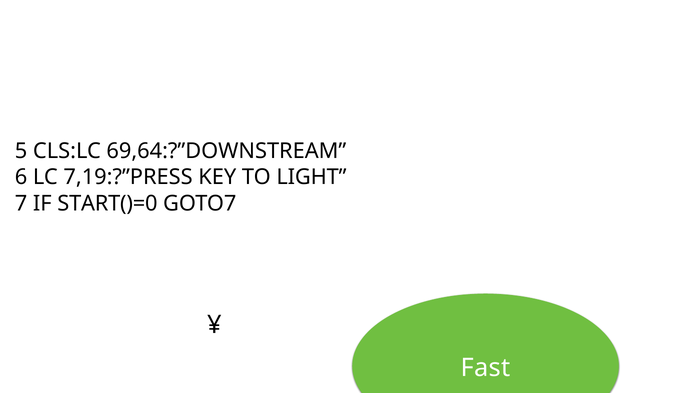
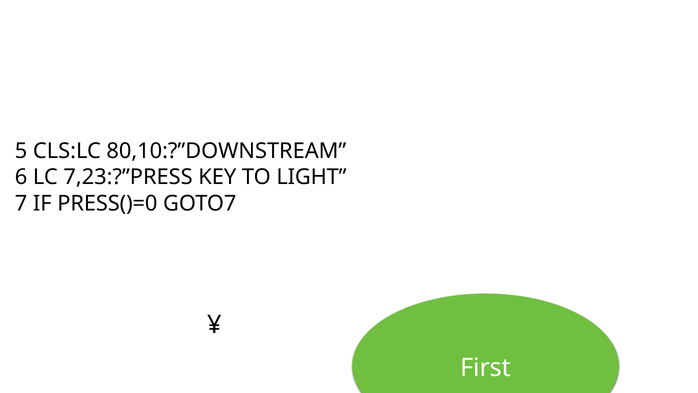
69,64:?”DOWNSTREAM: 69,64:?”DOWNSTREAM -> 80,10:?”DOWNSTREAM
7,19:?”PRESS: 7,19:?”PRESS -> 7,23:?”PRESS
START()=0: START()=0 -> PRESS()=0
Fast: Fast -> First
